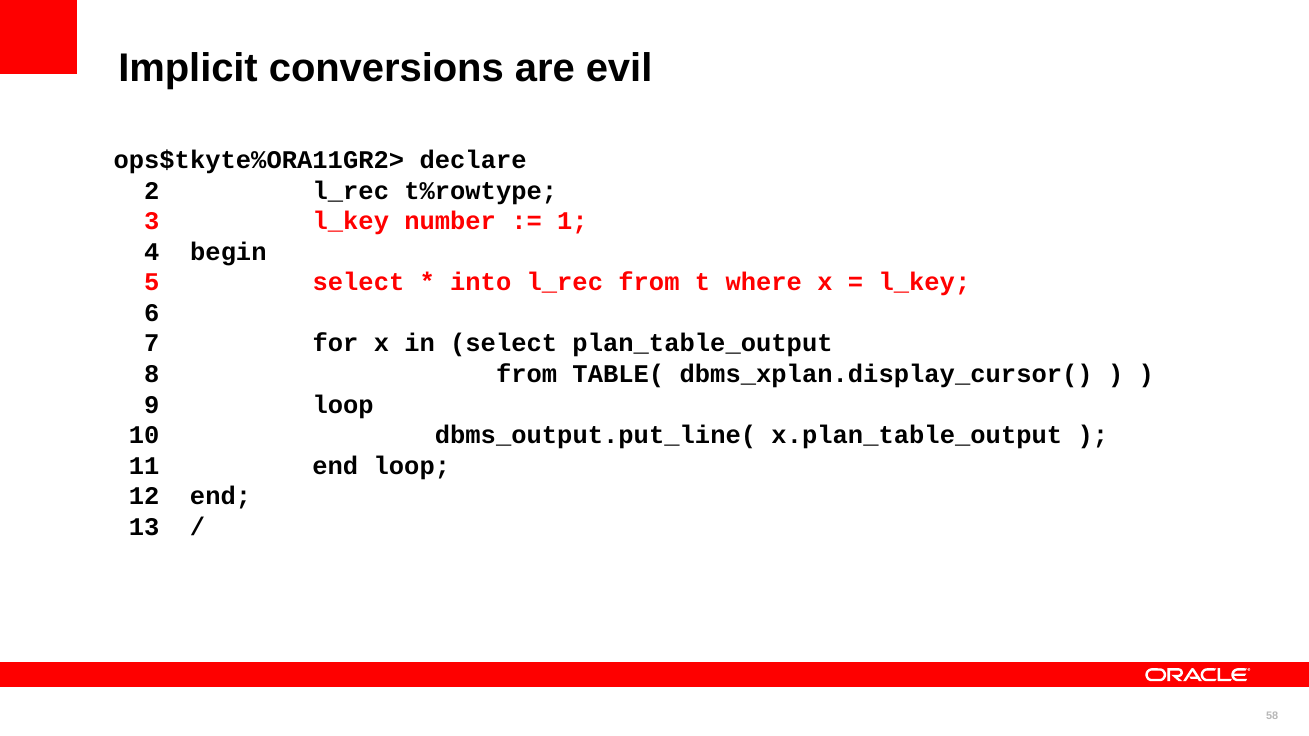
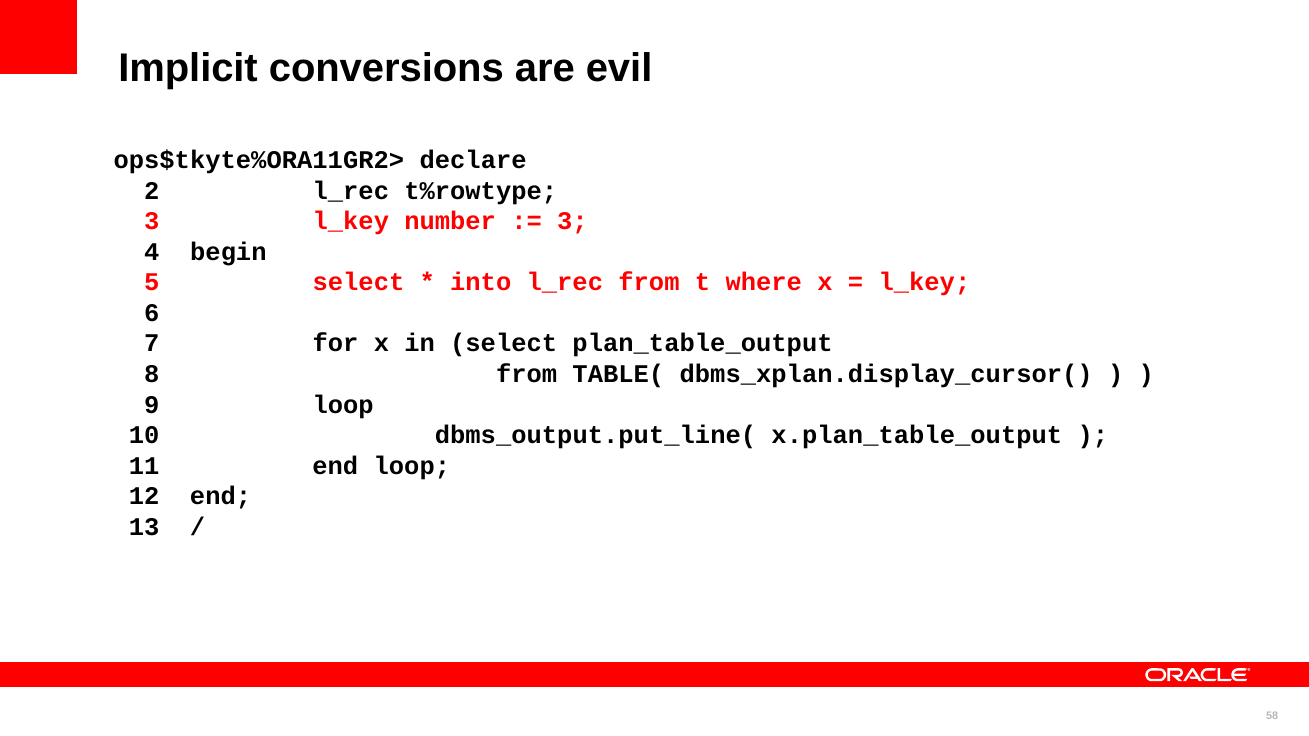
1 at (572, 221): 1 -> 3
